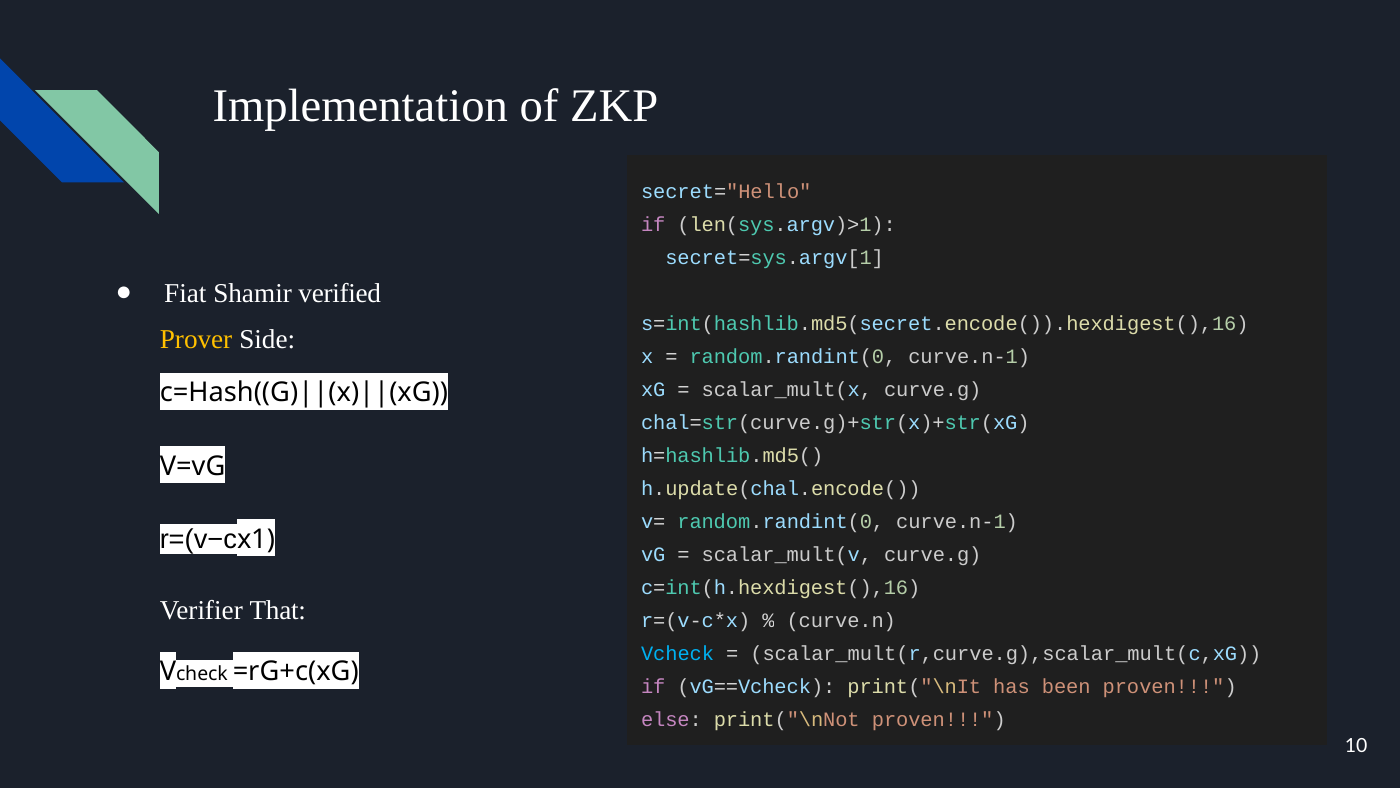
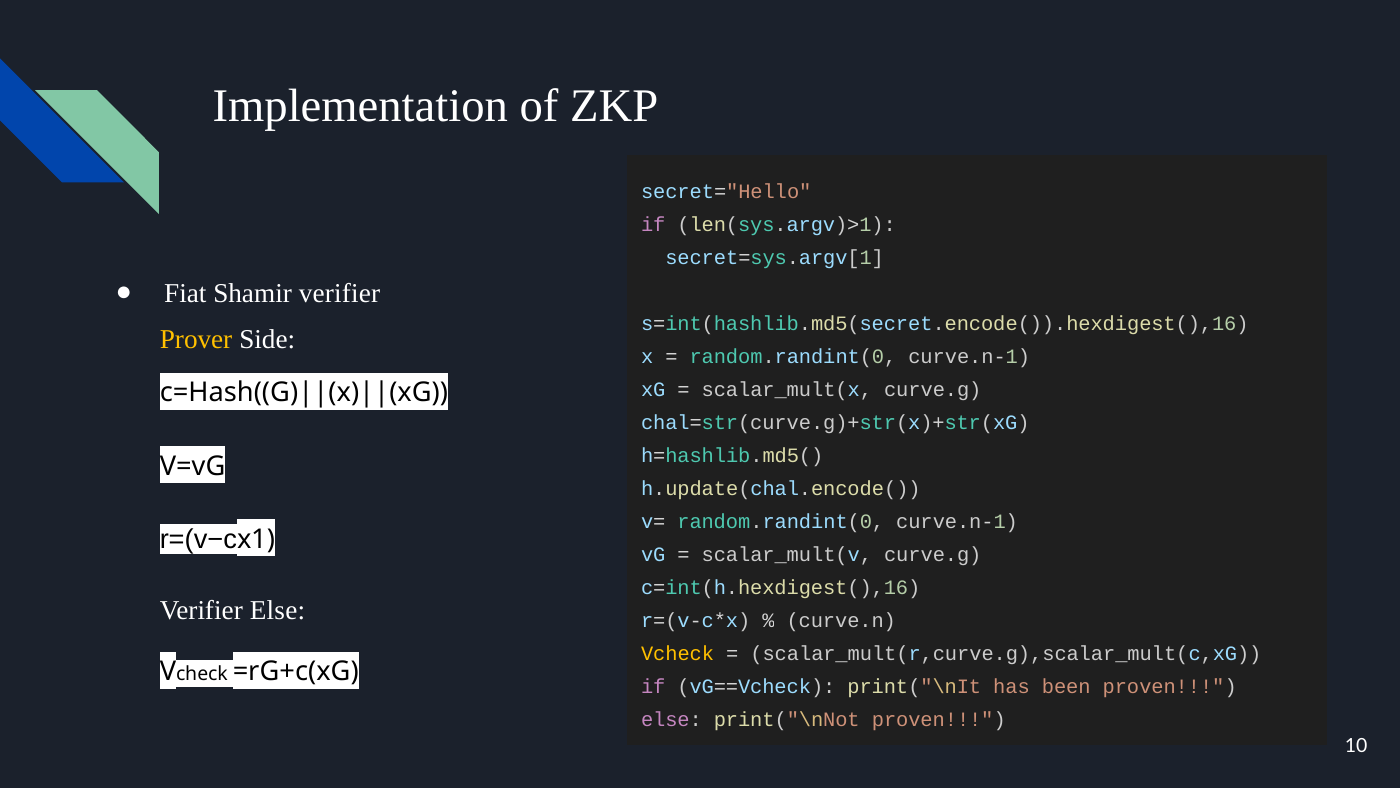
Shamir verified: verified -> verifier
Verifier That: That -> Else
Vcheck colour: light blue -> yellow
